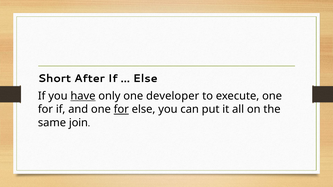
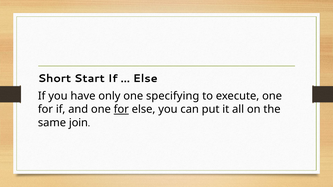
After: After -> Start
have underline: present -> none
developer: developer -> specifying
